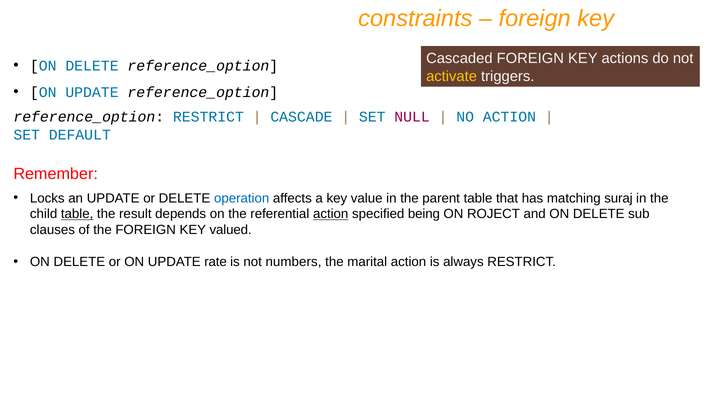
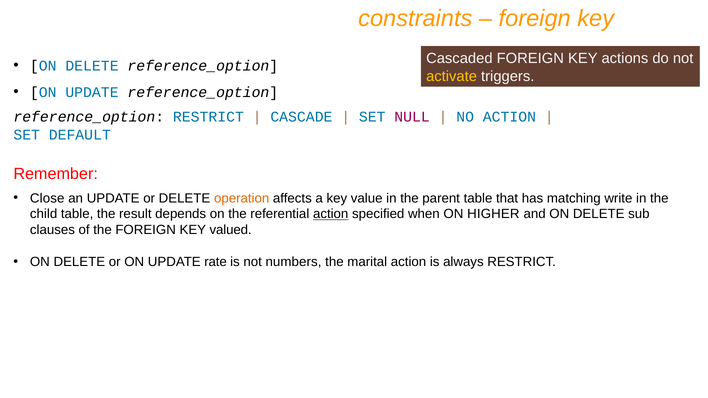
Locks: Locks -> Close
operation colour: blue -> orange
suraj: suraj -> write
table at (77, 214) underline: present -> none
being: being -> when
ROJECT: ROJECT -> HIGHER
